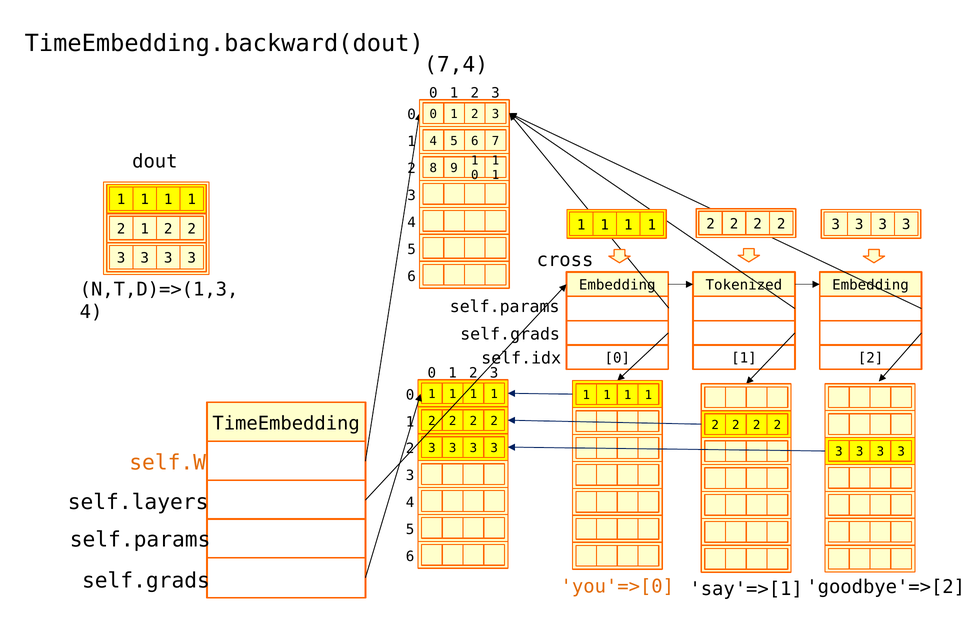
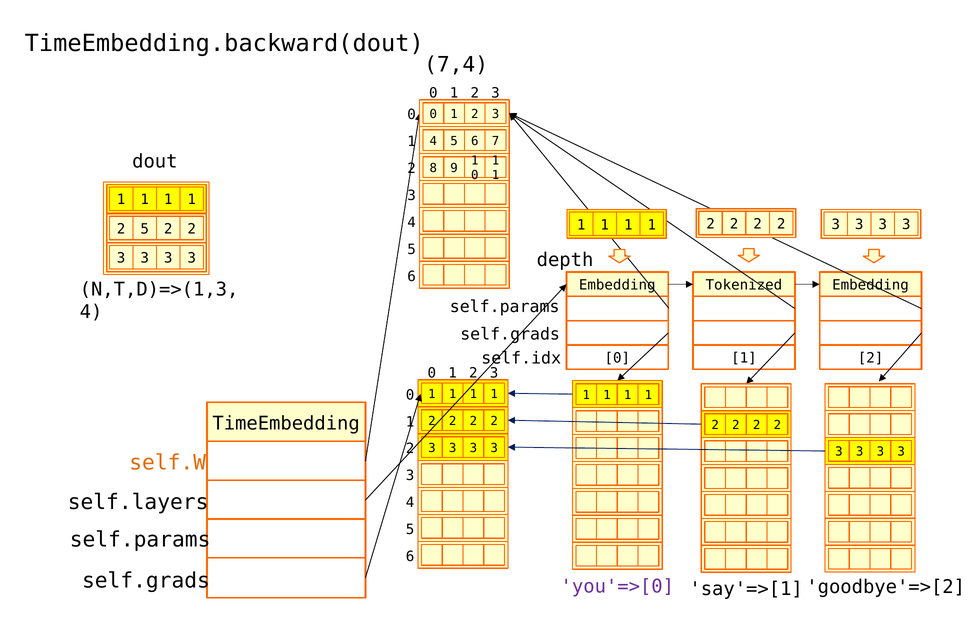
2 1: 1 -> 5
cross: cross -> depth
you'=>[0 colour: orange -> purple
